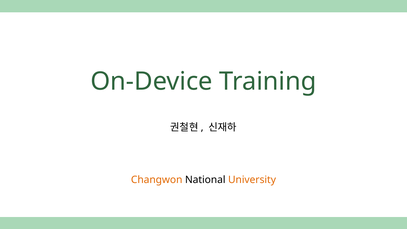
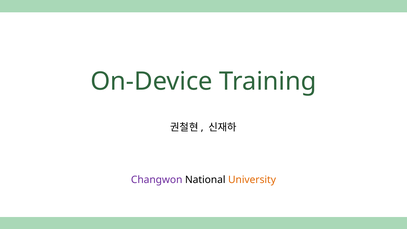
Changwon colour: orange -> purple
